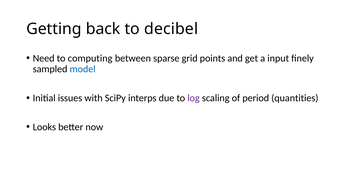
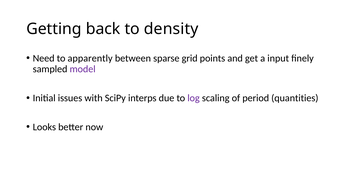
decibel: decibel -> density
computing: computing -> apparently
model colour: blue -> purple
